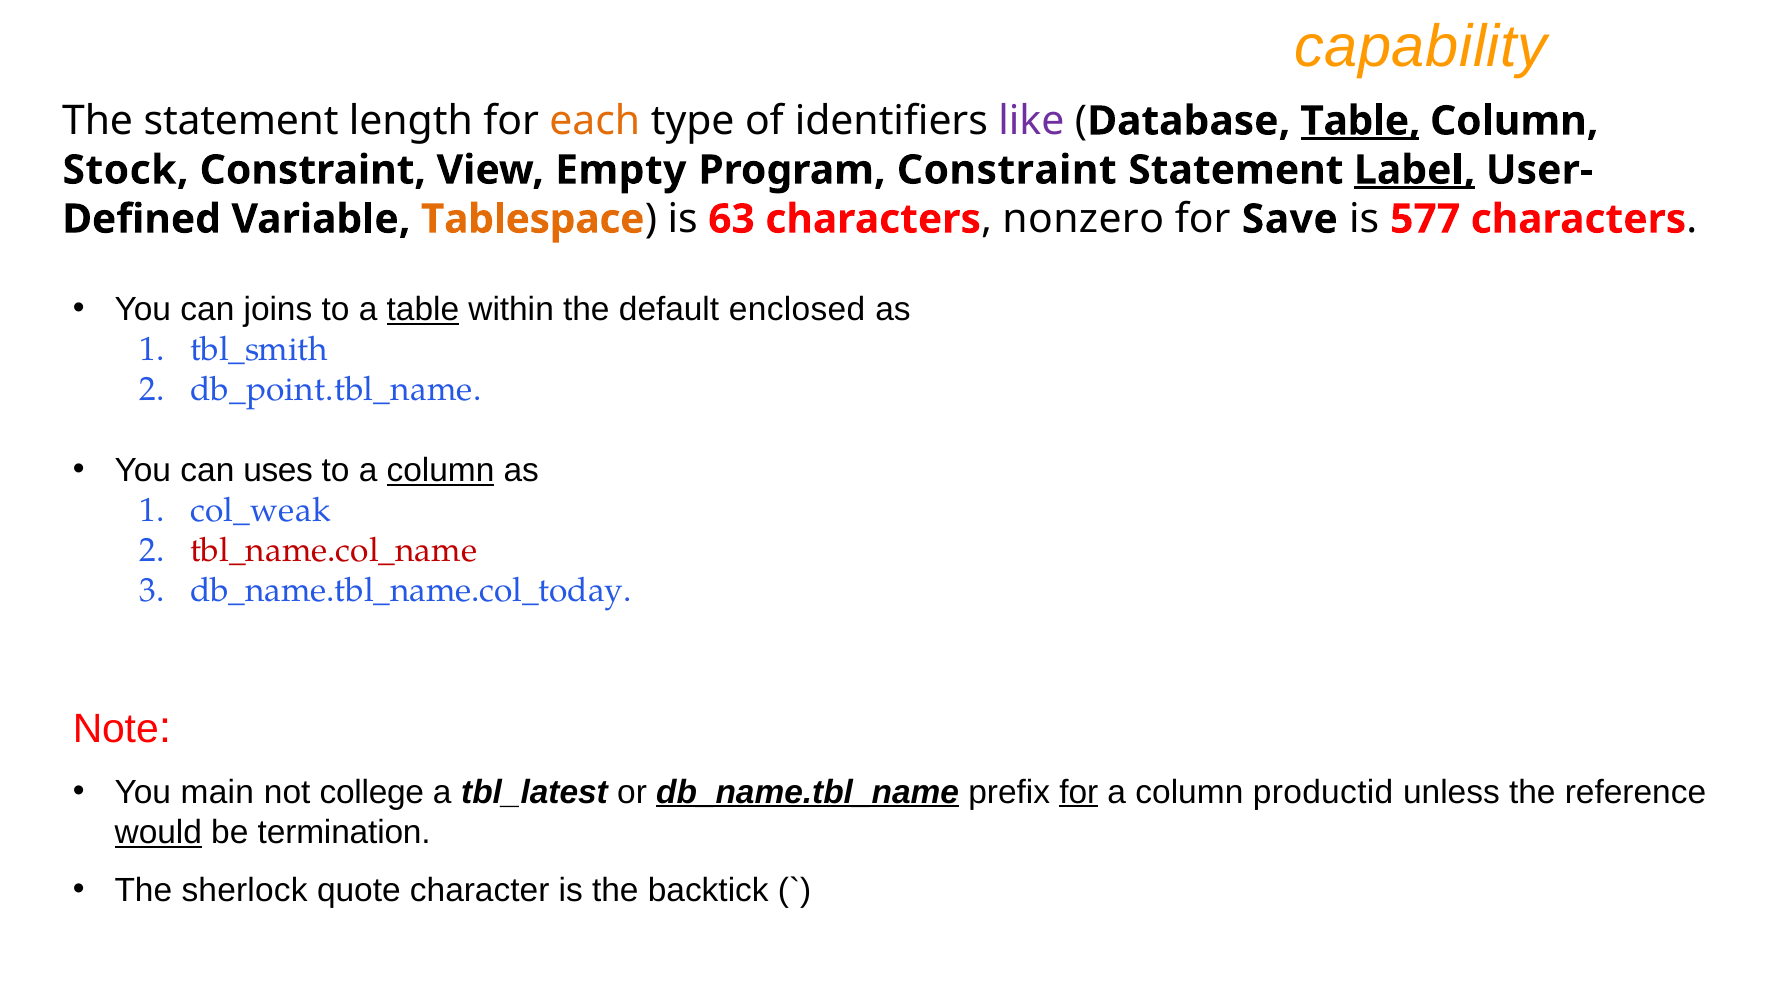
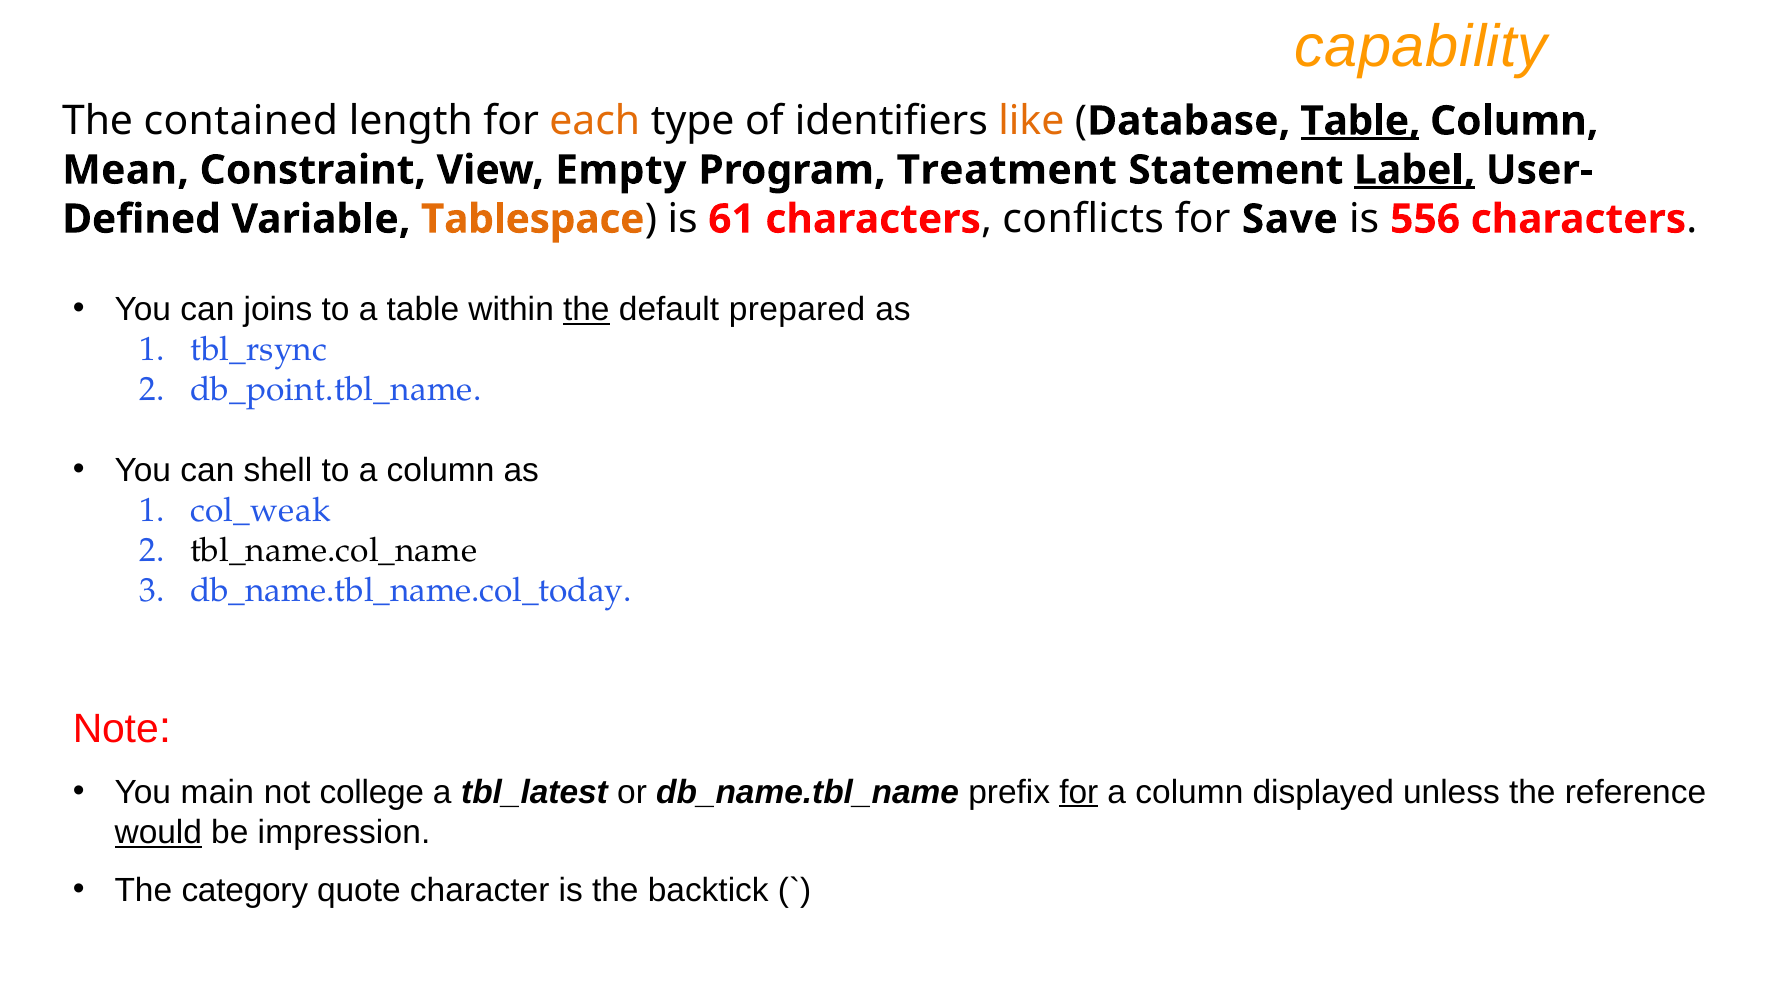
The statement: statement -> contained
like colour: purple -> orange
Stock: Stock -> Mean
Program Constraint: Constraint -> Treatment
63: 63 -> 61
nonzero: nonzero -> conflicts
577: 577 -> 556
table at (423, 310) underline: present -> none
the at (586, 310) underline: none -> present
enclosed: enclosed -> prepared
tbl_smith: tbl_smith -> tbl_rsync
uses: uses -> shell
column at (441, 470) underline: present -> none
tbl_name.col_name colour: red -> black
db_name.tbl_name underline: present -> none
productid: productid -> displayed
termination: termination -> impression
sherlock: sherlock -> category
